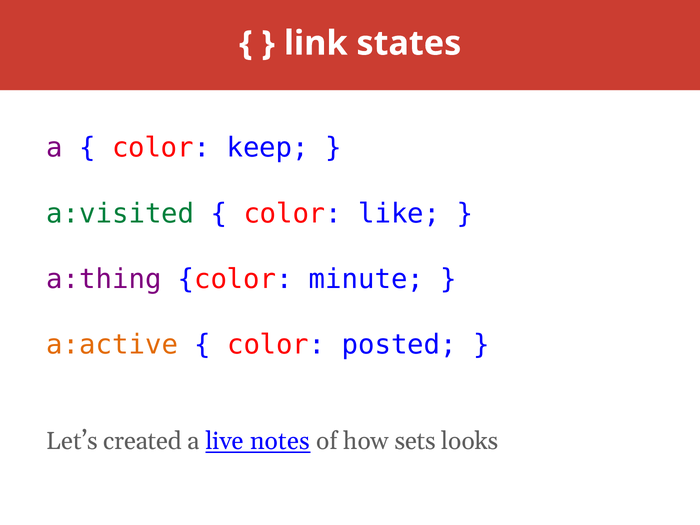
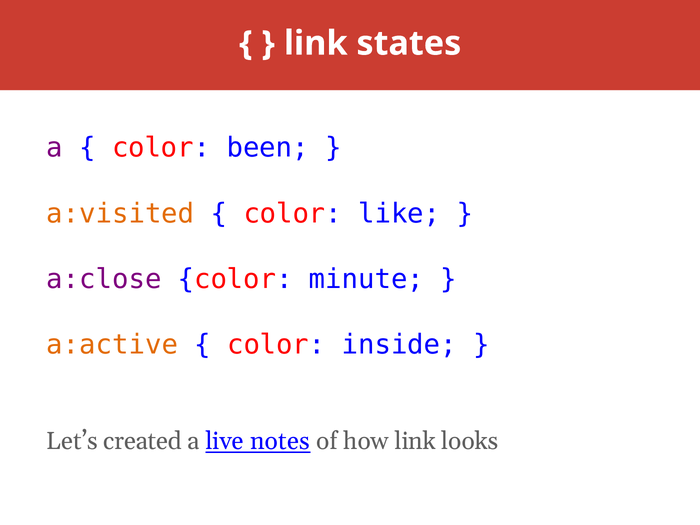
keep: keep -> been
a:visited colour: green -> orange
a:thing: a:thing -> a:close
posted: posted -> inside
how sets: sets -> link
